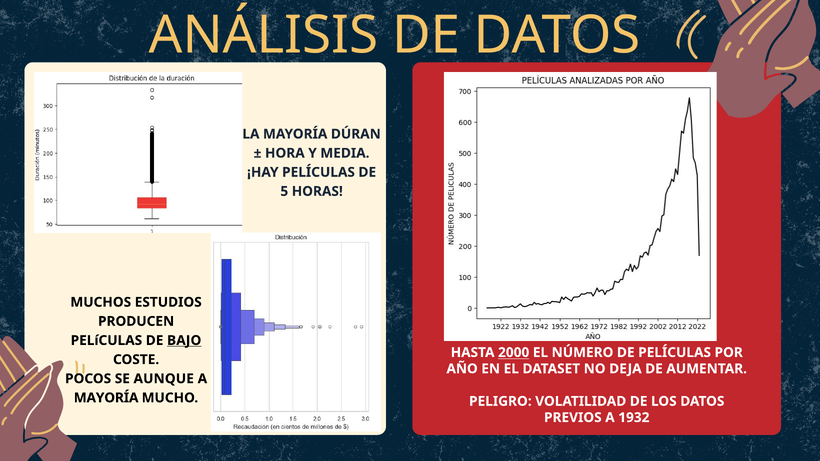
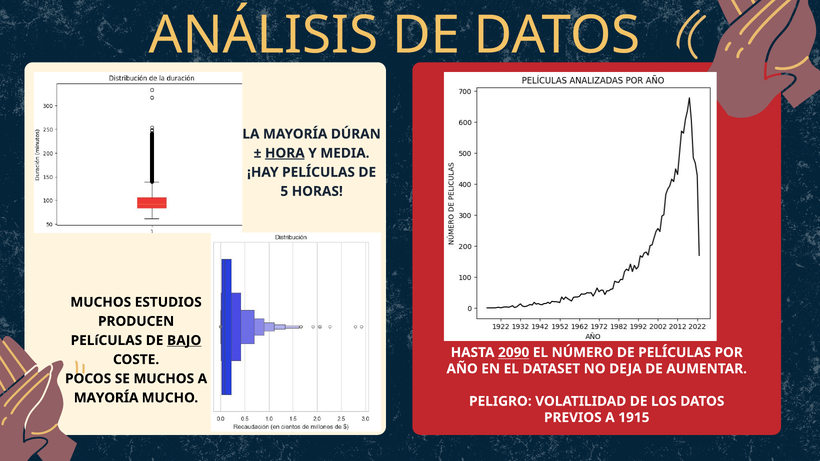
HORA underline: none -> present
2000: 2000 -> 2090
SE AUNQUE: AUNQUE -> MUCHOS
1932: 1932 -> 1915
